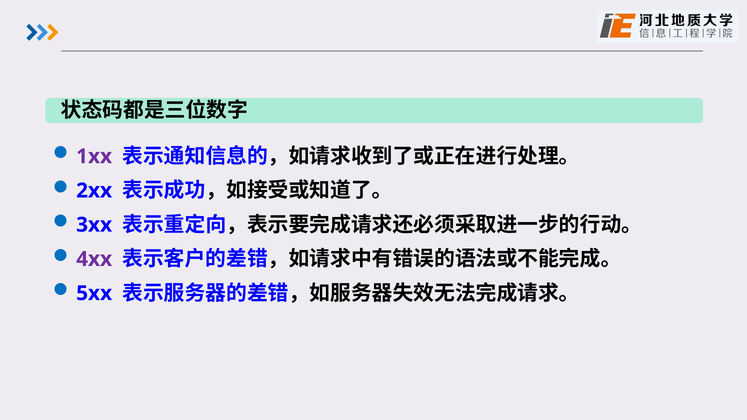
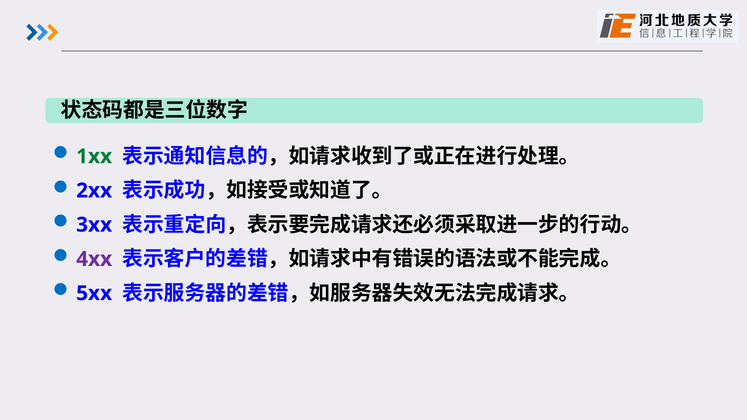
1xx colour: purple -> green
